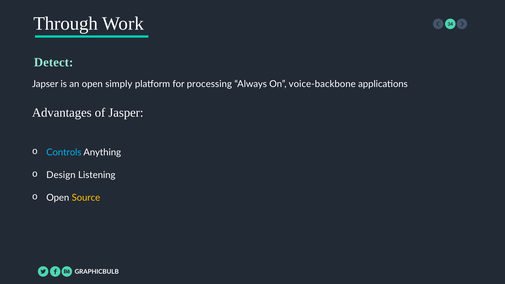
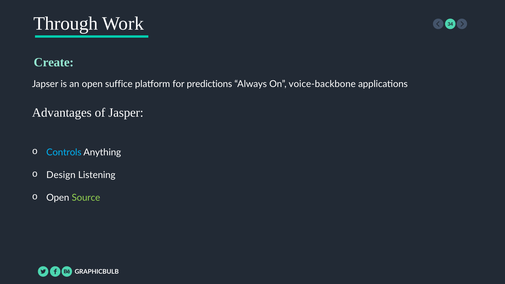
Detect: Detect -> Create
simply: simply -> suffice
processing: processing -> predictions
Source colour: yellow -> light green
